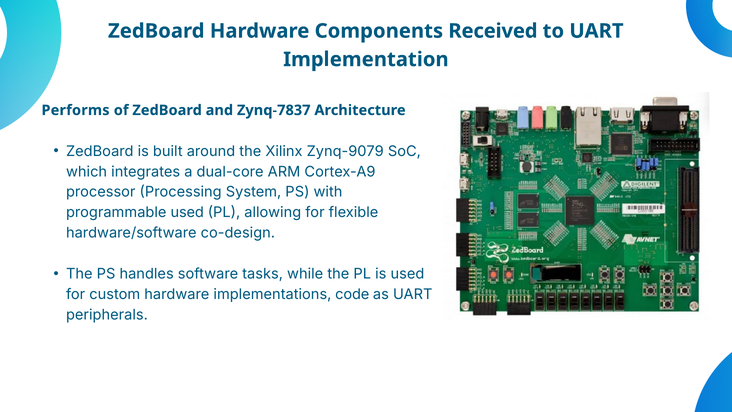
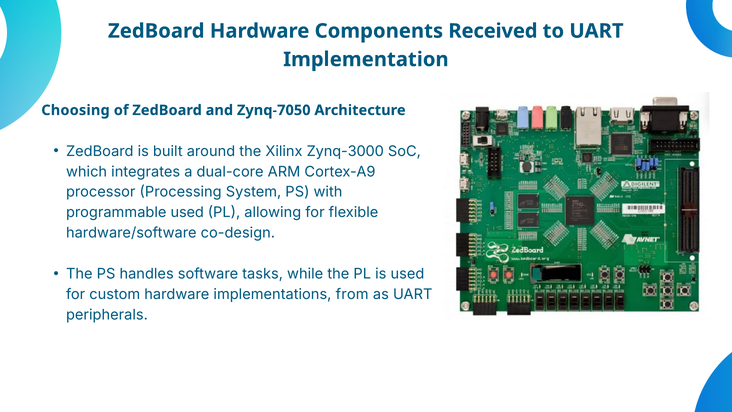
Performs: Performs -> Choosing
Zynq-7837: Zynq-7837 -> Zynq-7050
Zynq-9079: Zynq-9079 -> Zynq-3000
code: code -> from
